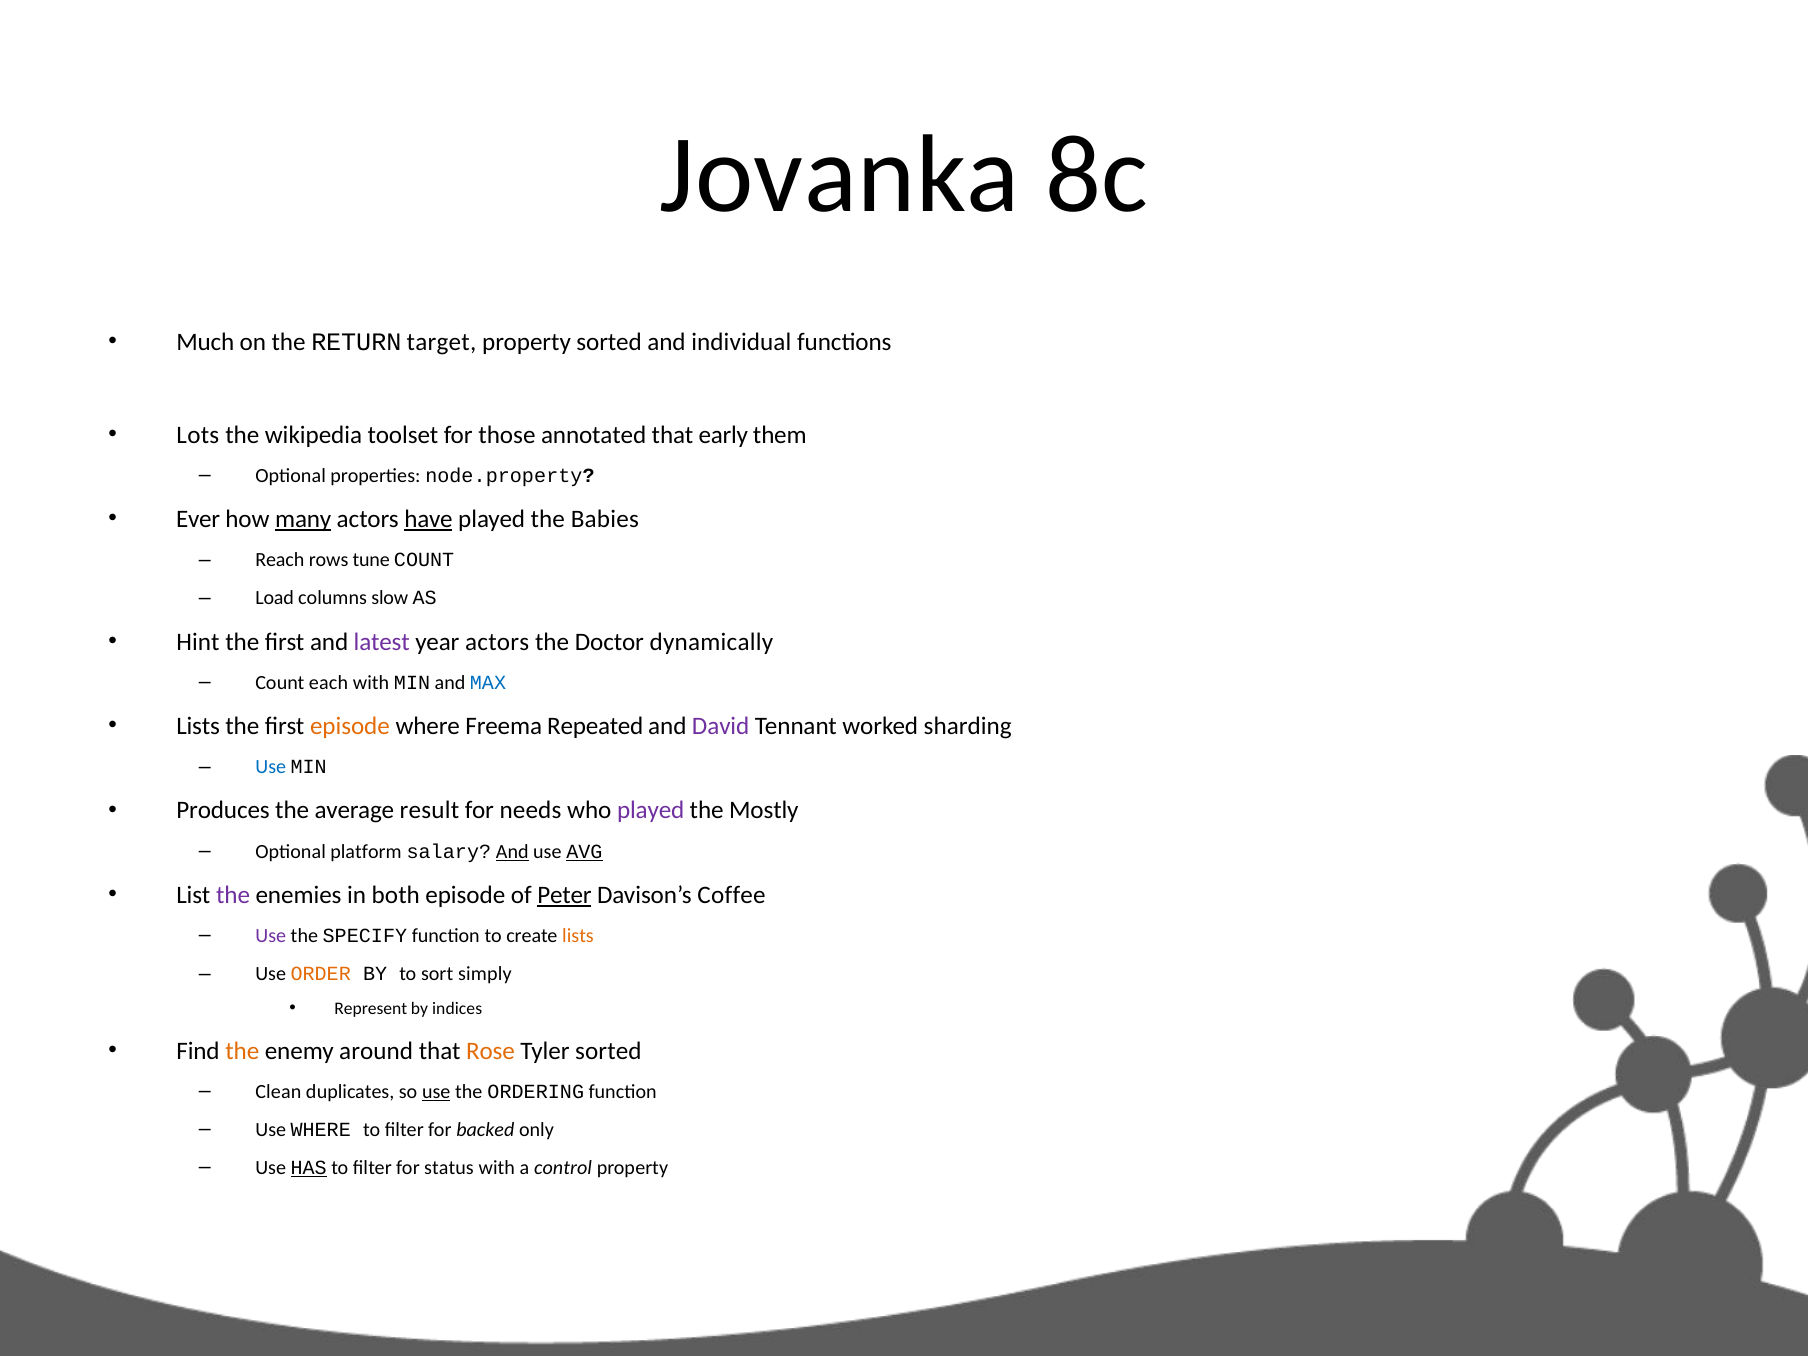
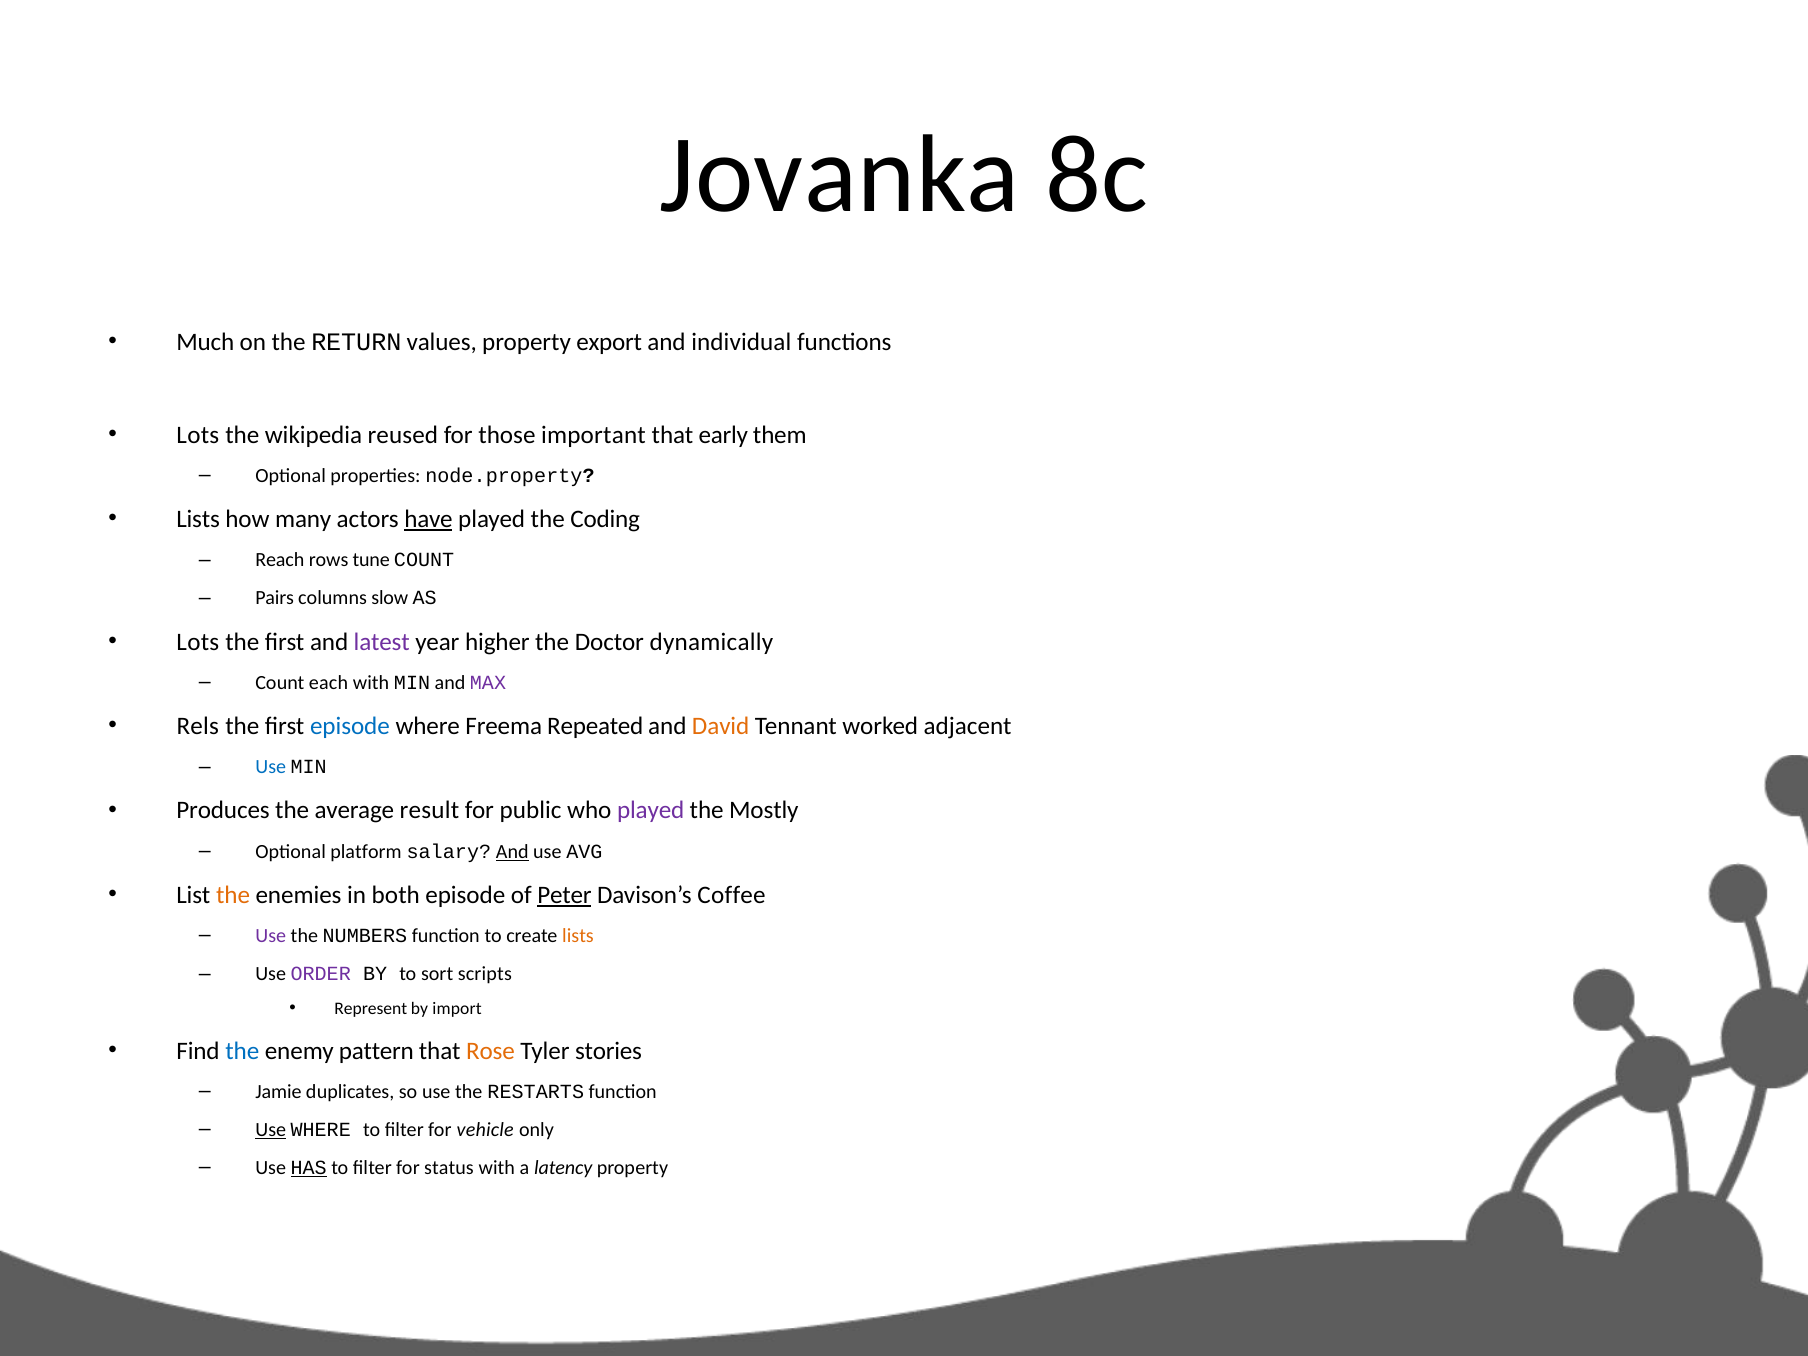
target: target -> values
property sorted: sorted -> export
toolset: toolset -> reused
annotated: annotated -> important
Ever at (198, 519): Ever -> Lists
many underline: present -> none
Babies: Babies -> Coding
Load: Load -> Pairs
Hint at (198, 642): Hint -> Lots
year actors: actors -> higher
MAX colour: blue -> purple
Lists at (198, 726): Lists -> Rels
episode at (350, 726) colour: orange -> blue
David colour: purple -> orange
sharding: sharding -> adjacent
needs: needs -> public
AVG underline: present -> none
the at (233, 895) colour: purple -> orange
SPECIFY: SPECIFY -> NUMBERS
ORDER colour: orange -> purple
simply: simply -> scripts
indices: indices -> import
the at (242, 1051) colour: orange -> blue
around: around -> pattern
Tyler sorted: sorted -> stories
Clean: Clean -> Jamie
use at (436, 1092) underline: present -> none
ORDERING: ORDERING -> RESTARTS
Use at (271, 1130) underline: none -> present
backed: backed -> vehicle
control: control -> latency
